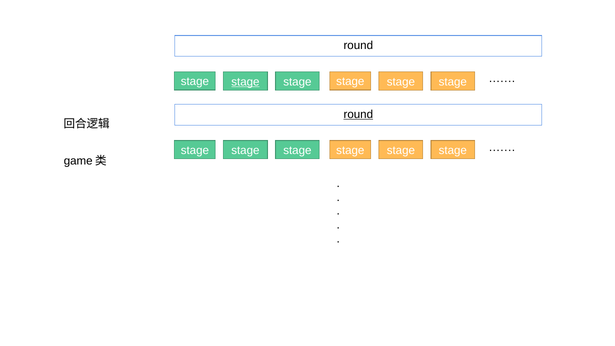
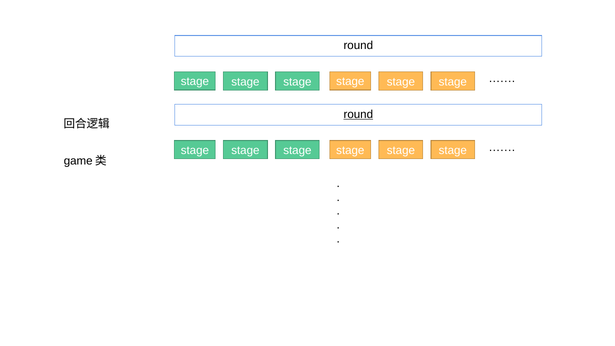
stage at (245, 82) underline: present -> none
